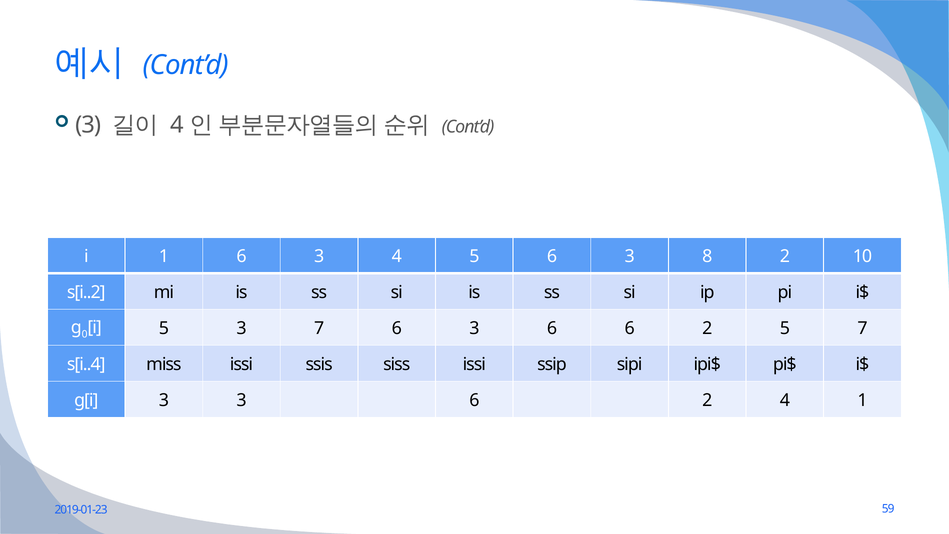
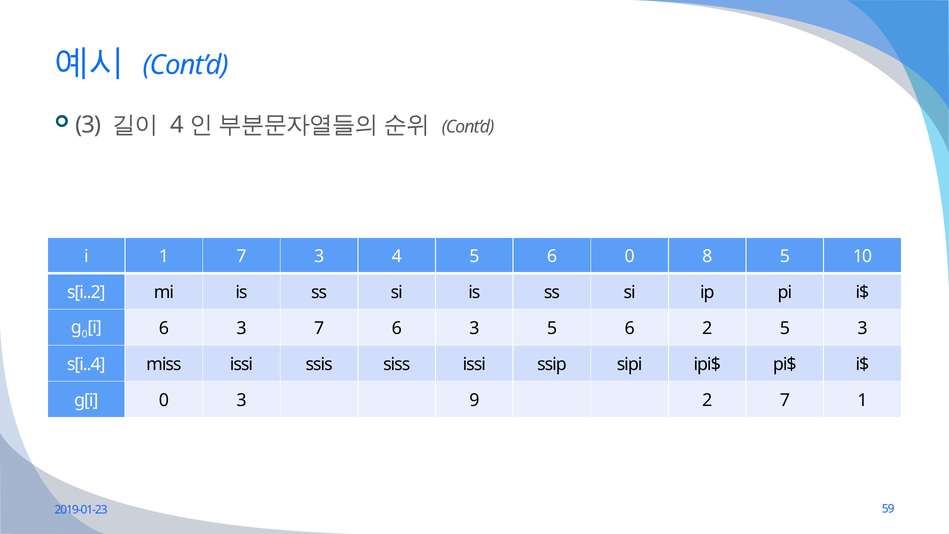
1 6: 6 -> 7
5 6 3: 3 -> 0
8 2: 2 -> 5
i 5: 5 -> 6
6 3 6: 6 -> 5
5 7: 7 -> 3
g[i 3: 3 -> 0
6 at (474, 400): 6 -> 9
2 4: 4 -> 7
